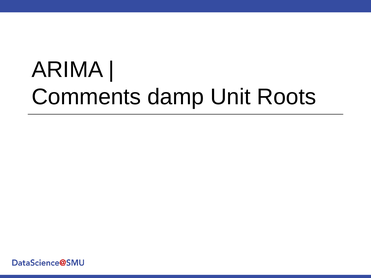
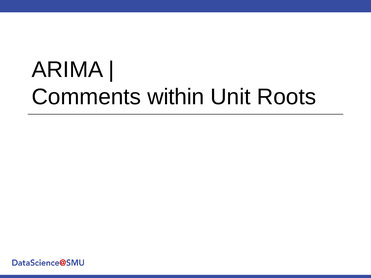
damp: damp -> within
